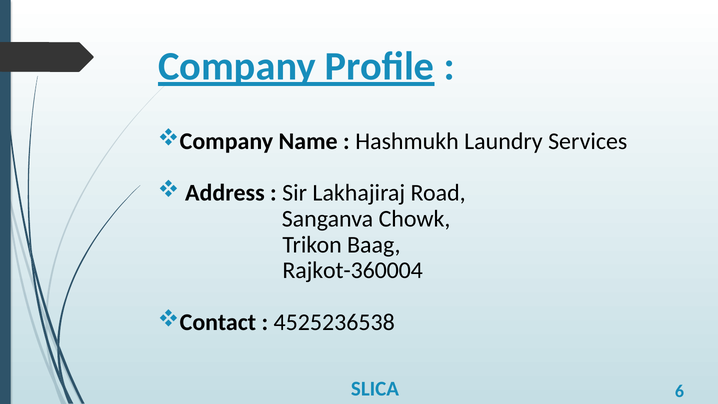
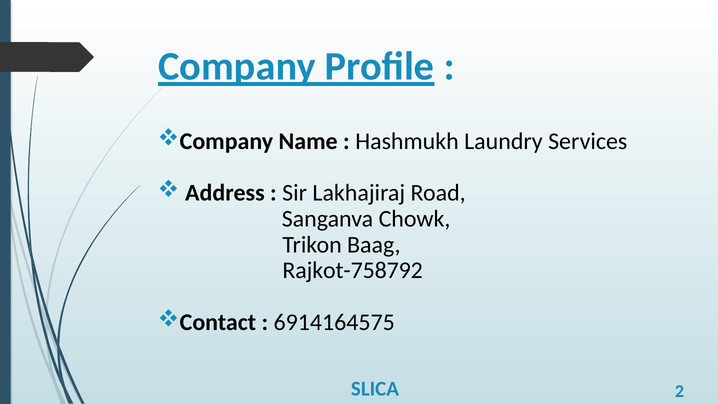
Rajkot-360004: Rajkot-360004 -> Rajkot-758792
4525236538: 4525236538 -> 6914164575
6: 6 -> 2
